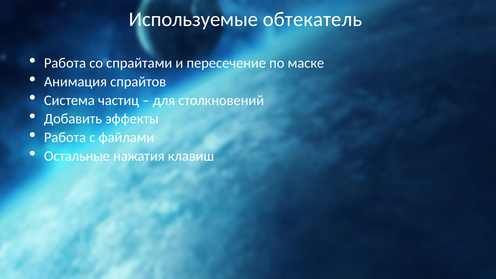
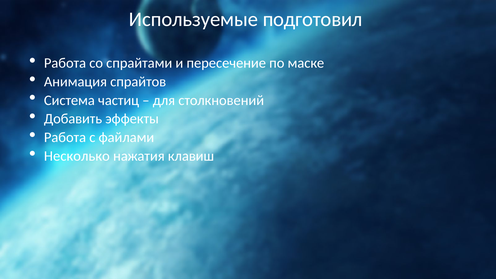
обтекатель: обтекатель -> подготовил
Остальные: Остальные -> Несколько
